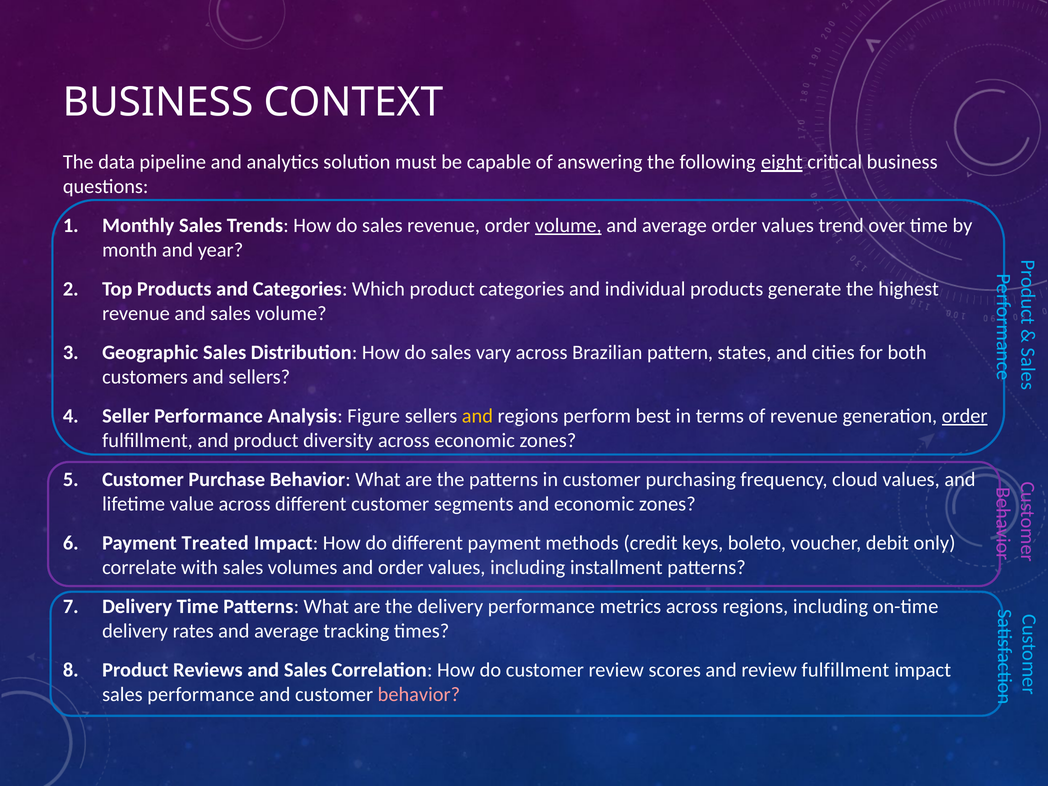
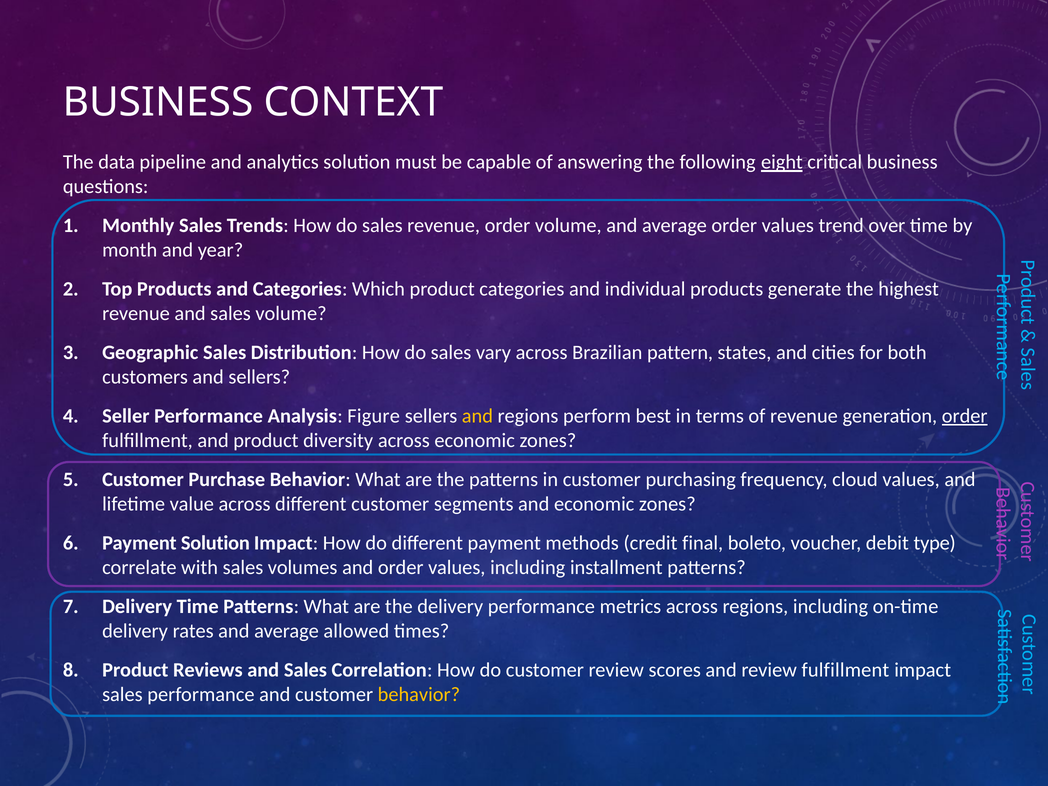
volume at (568, 225) underline: present -> none
Payment Treated: Treated -> Solution
keys: keys -> final
only: only -> type
tracking: tracking -> allowed
behavior at (419, 694) colour: pink -> yellow
